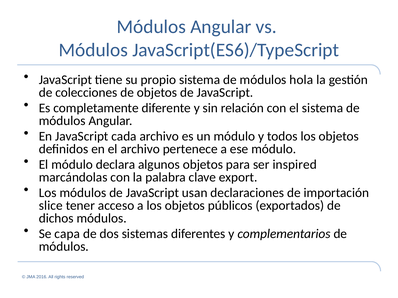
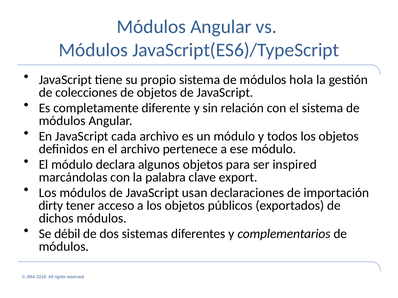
slice: slice -> dirty
capa: capa -> débil
